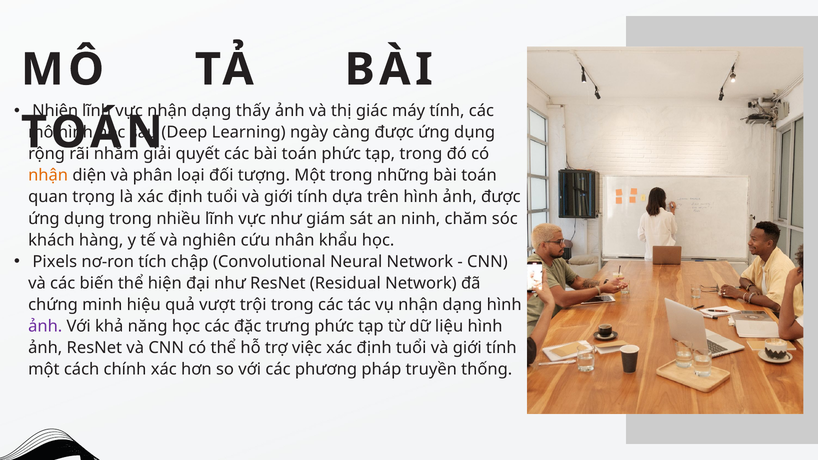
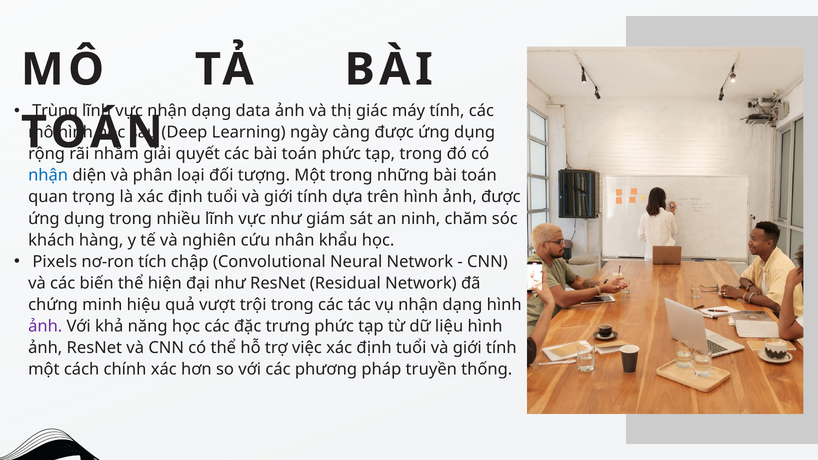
Nhiên: Nhiên -> Trùng
thấy: thấy -> data
nhận at (48, 176) colour: orange -> blue
